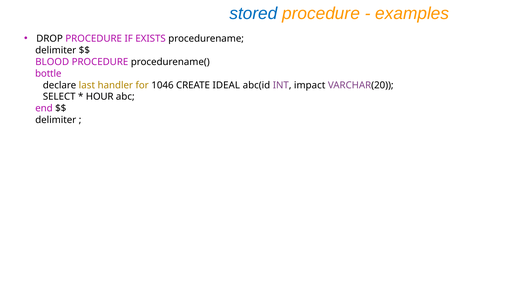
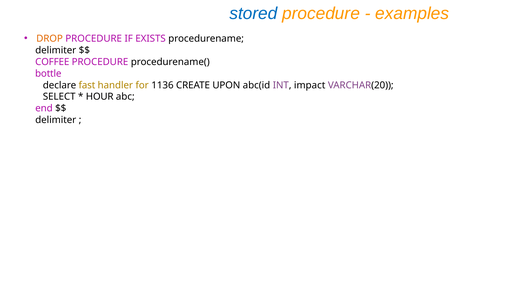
DROP colour: black -> orange
BLOOD: BLOOD -> COFFEE
last: last -> fast
1046: 1046 -> 1136
IDEAL: IDEAL -> UPON
